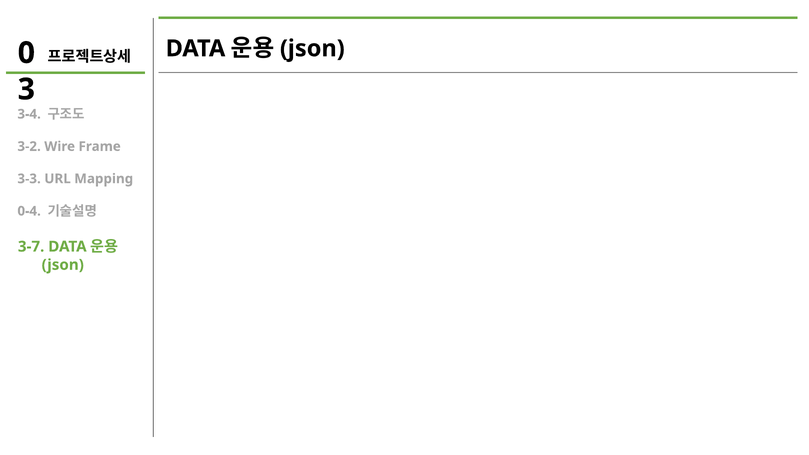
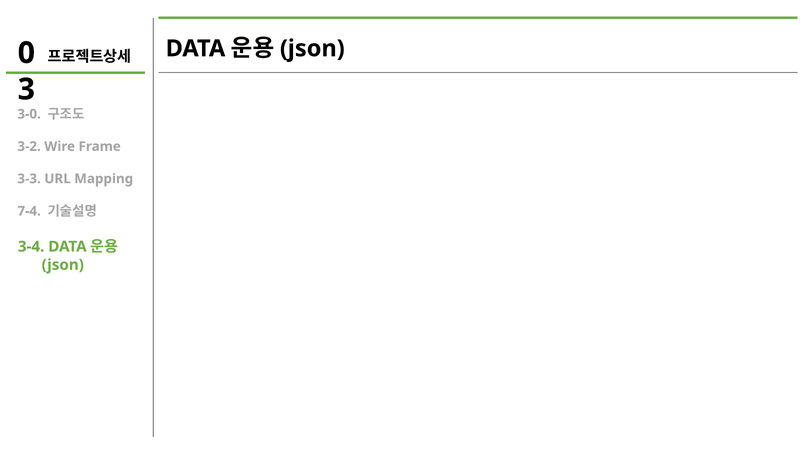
3-4: 3-4 -> 3-0
0-4: 0-4 -> 7-4
3-7: 3-7 -> 3-4
